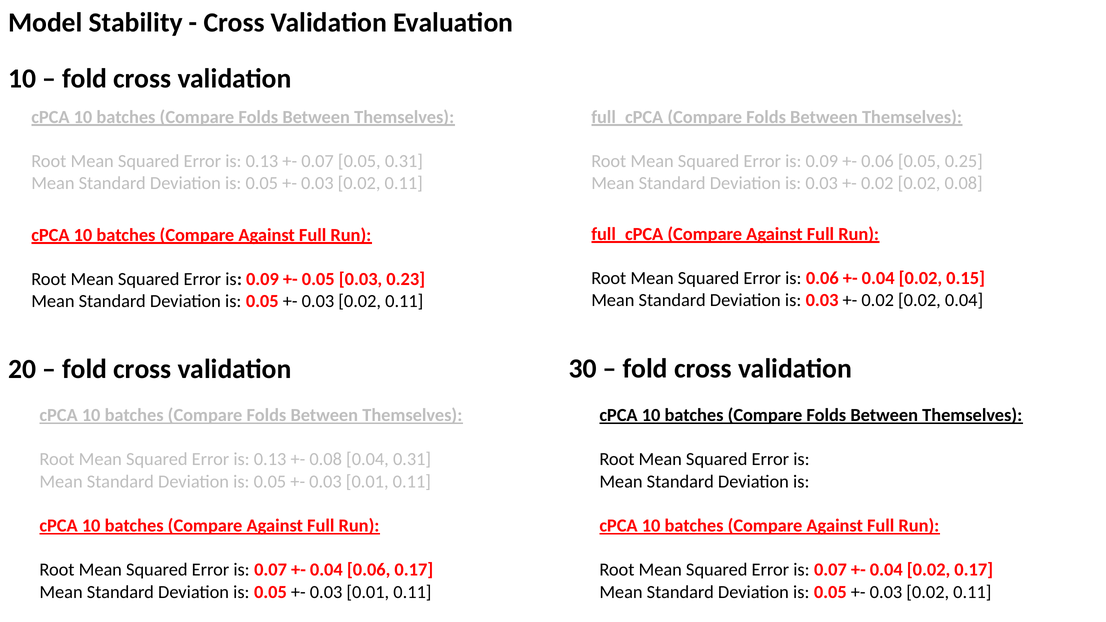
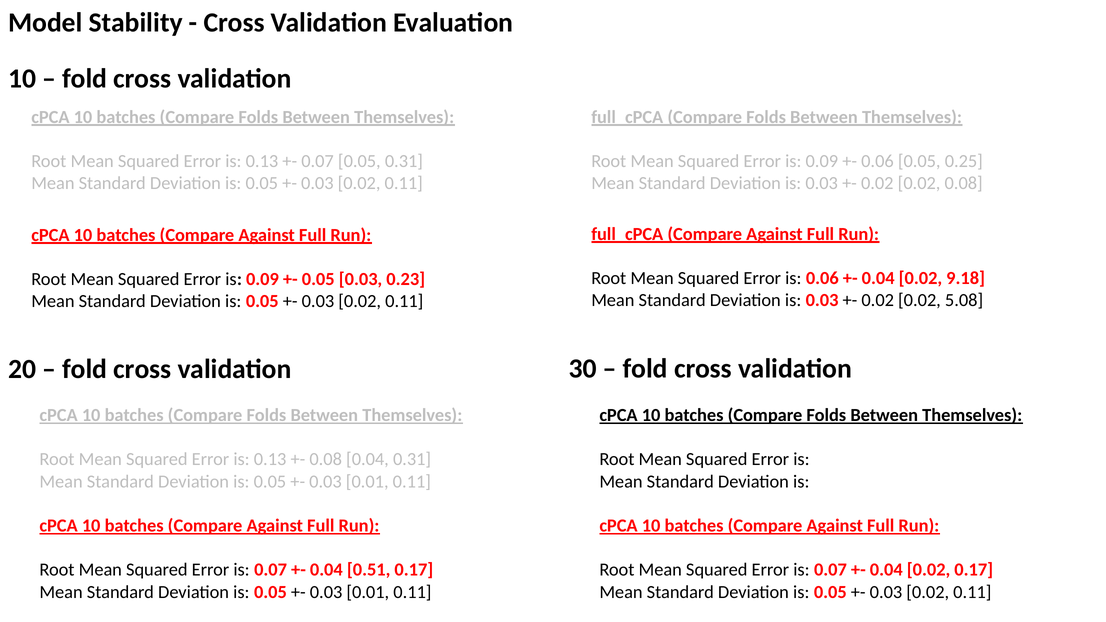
0.15: 0.15 -> 9.18
0.02 0.04: 0.04 -> 5.08
0.04 0.06: 0.06 -> 0.51
